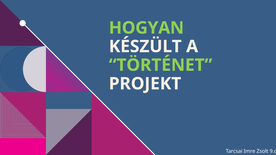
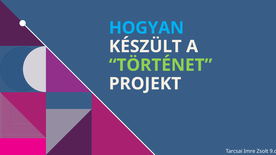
HOGYAN colour: light green -> light blue
